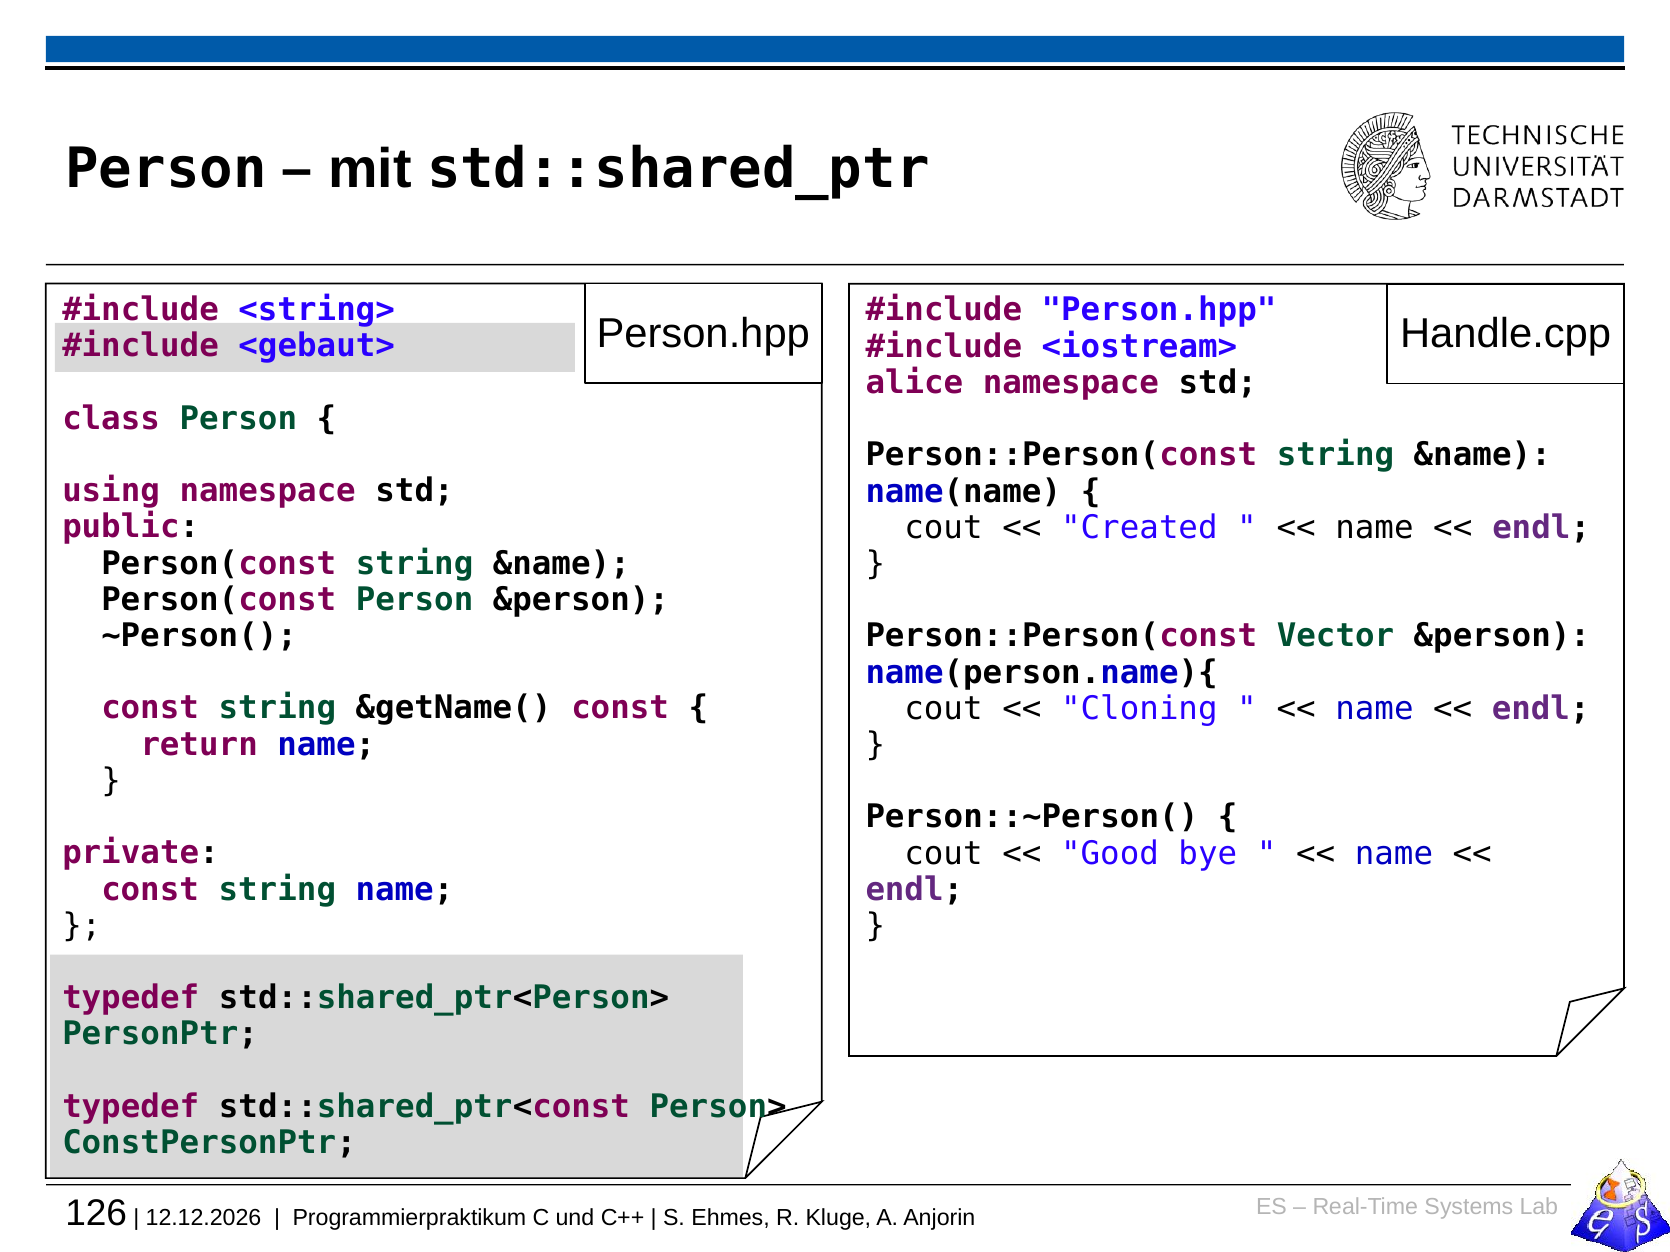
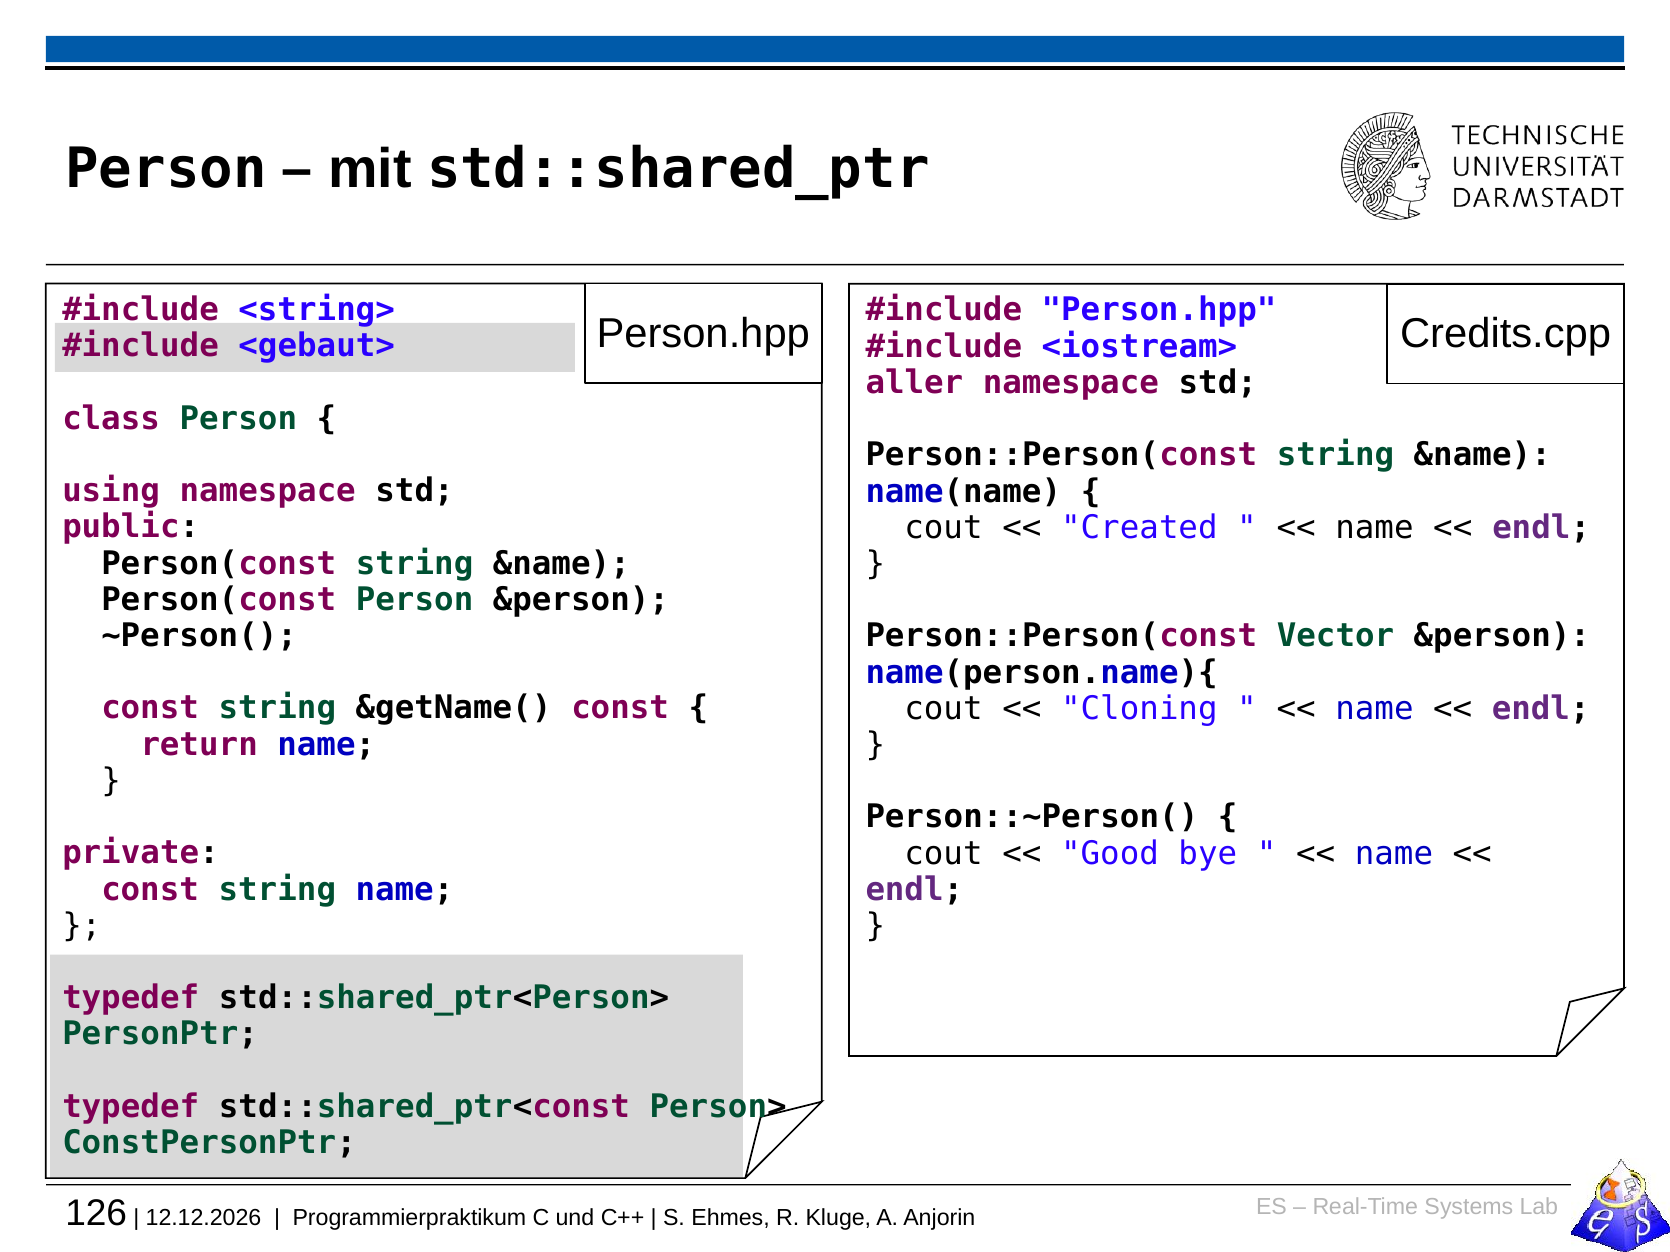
Handle.cpp: Handle.cpp -> Credits.cpp
alice: alice -> aller
